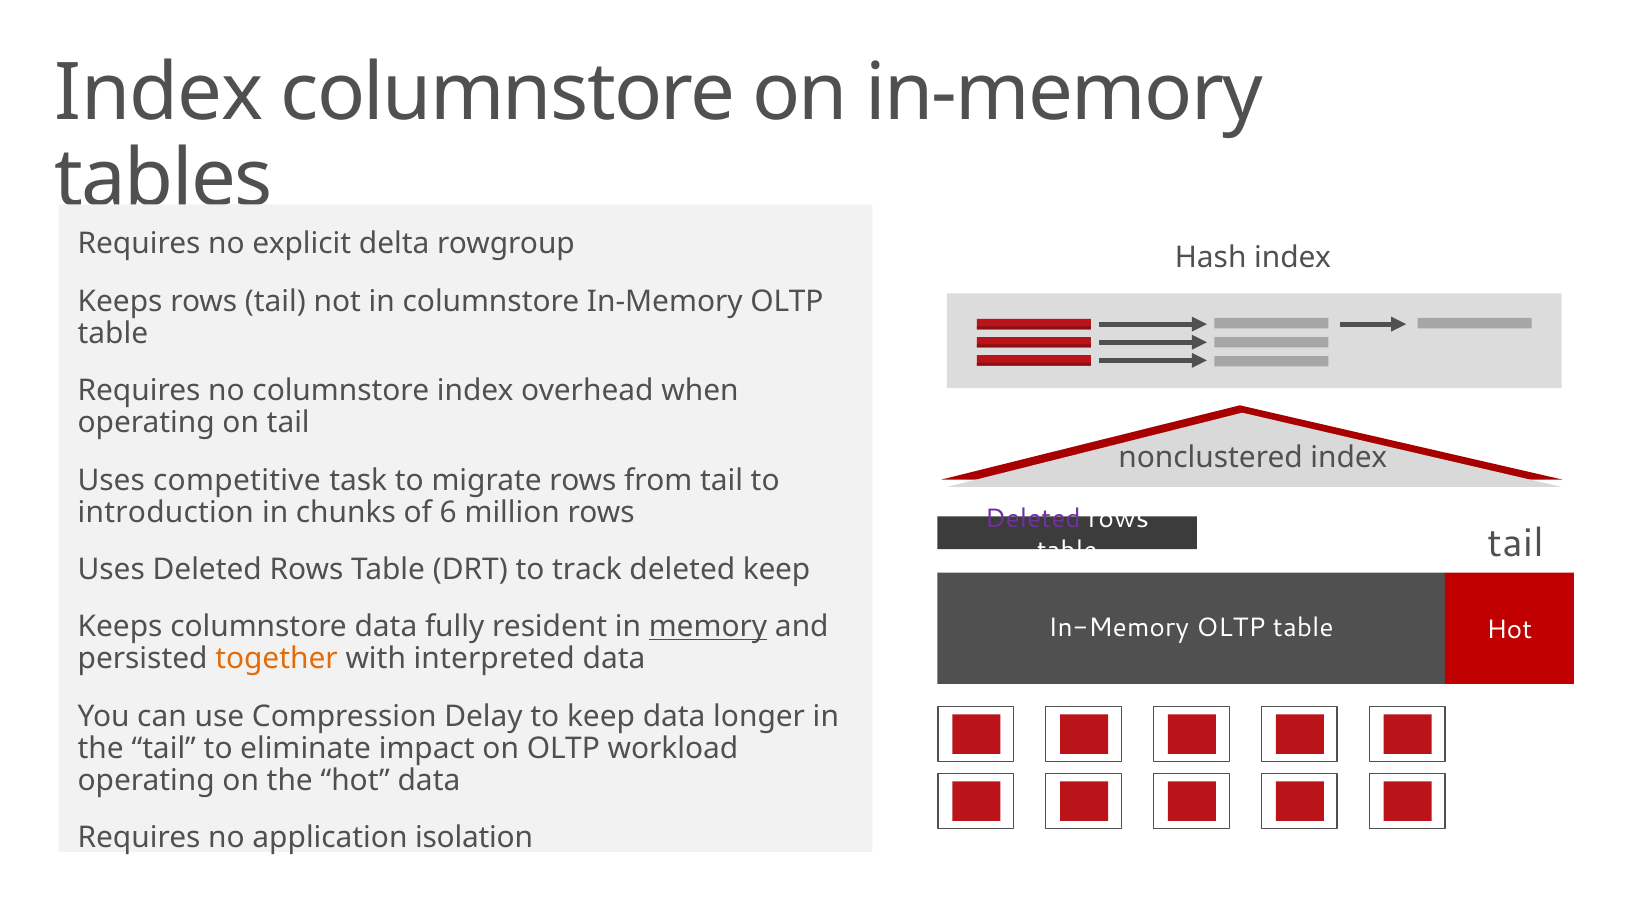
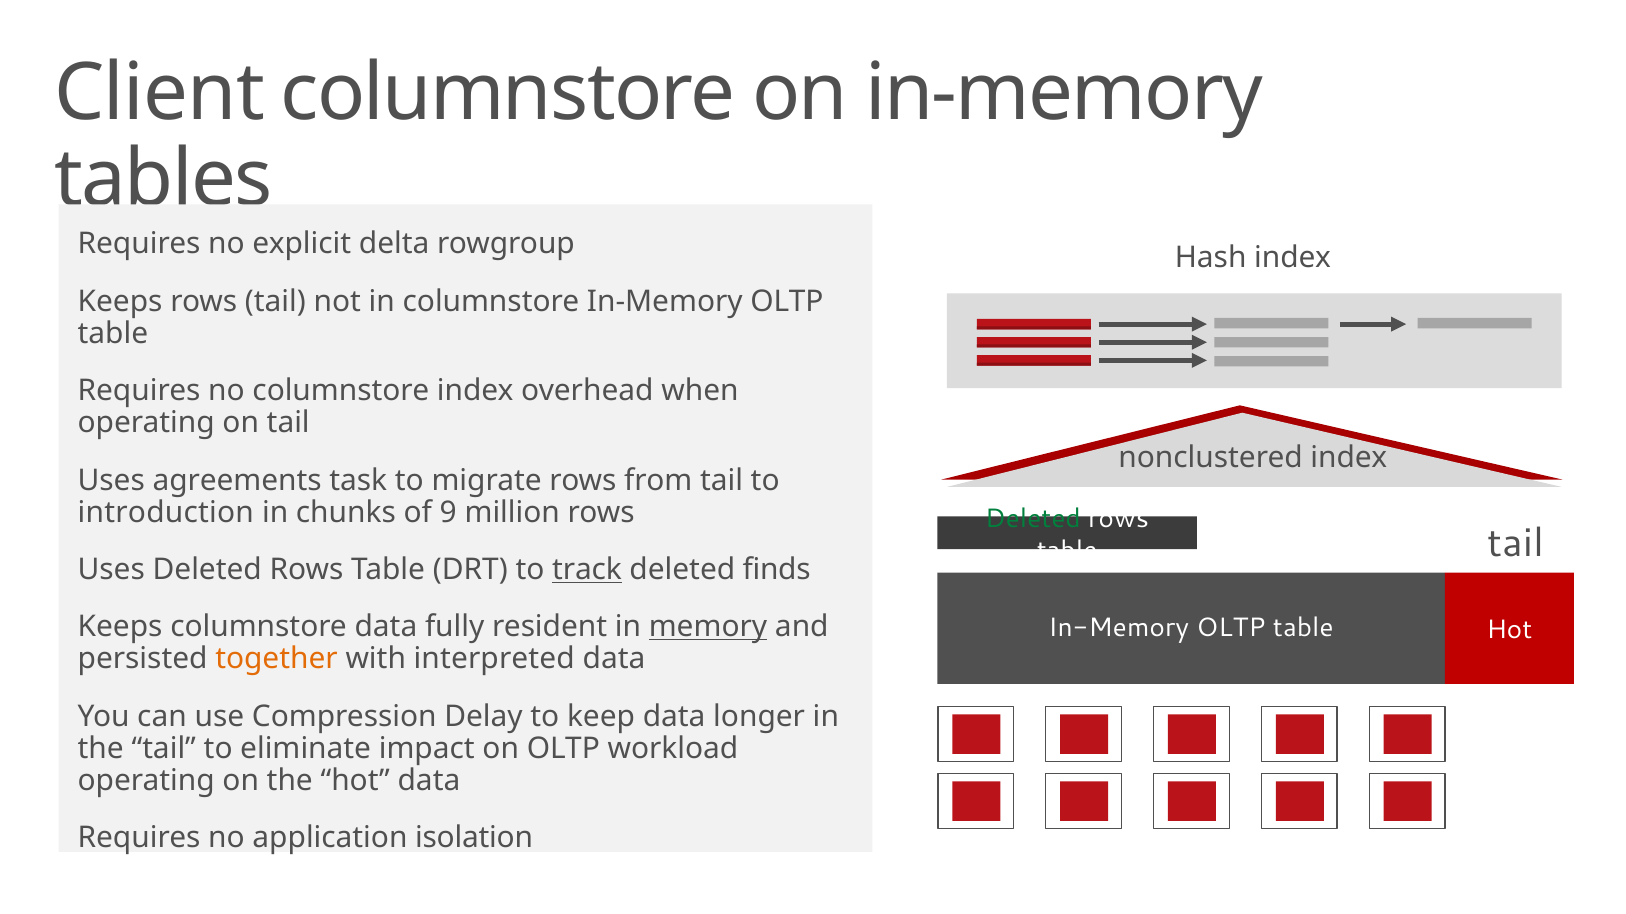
Index at (160, 93): Index -> Client
competitive: competitive -> agreements
6: 6 -> 9
Deleted at (1033, 519) colour: purple -> green
track underline: none -> present
deleted keep: keep -> finds
